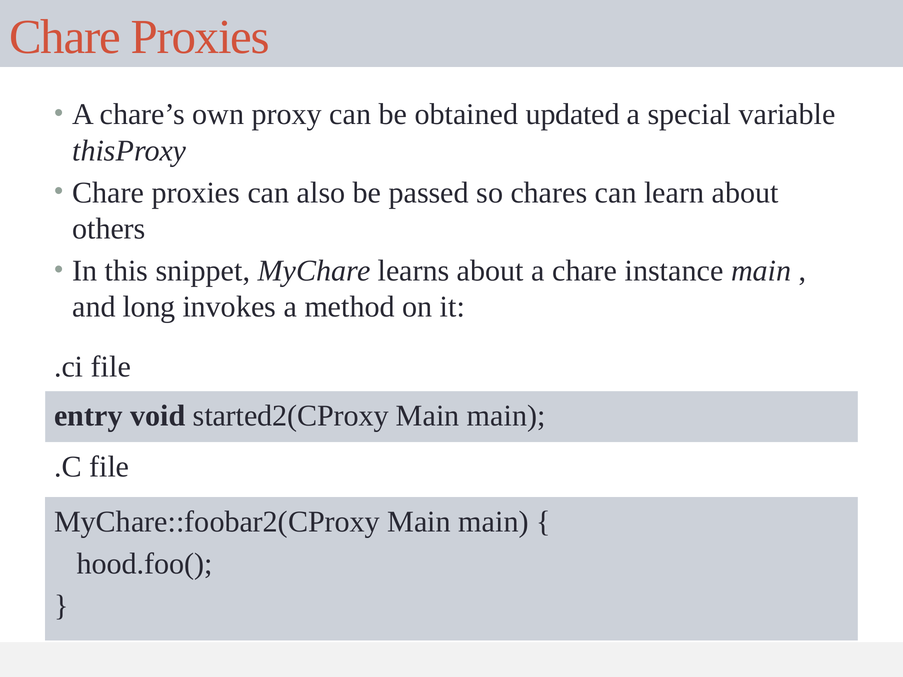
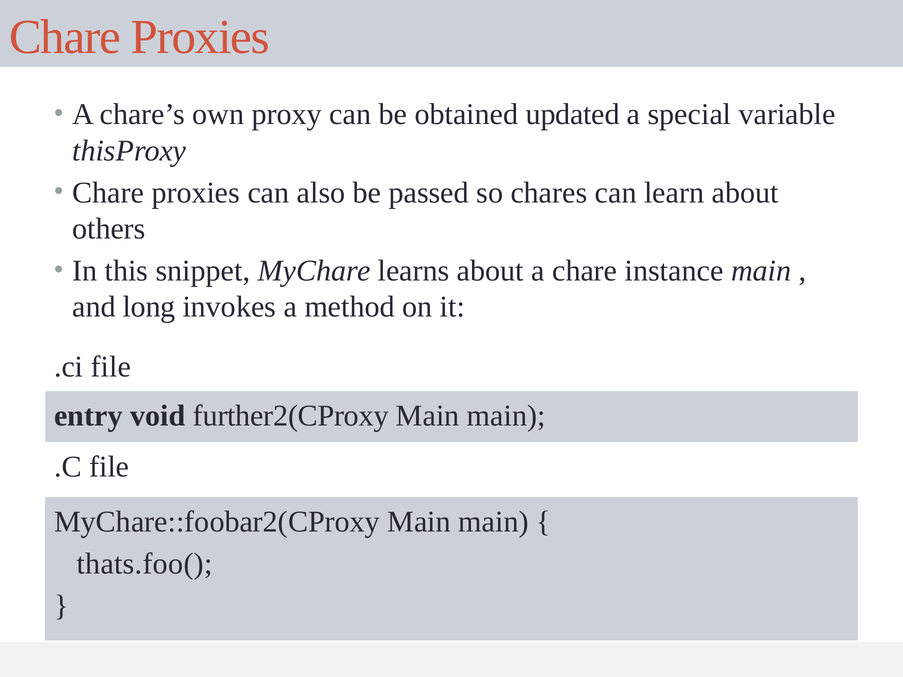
started2(CProxy: started2(CProxy -> further2(CProxy
hood.foo(: hood.foo( -> thats.foo(
